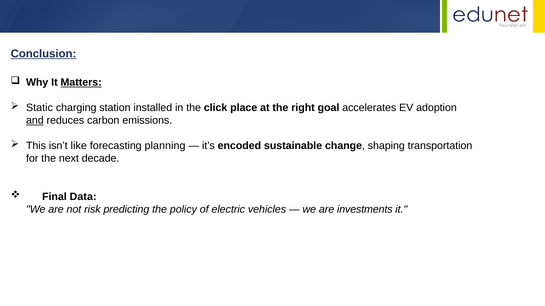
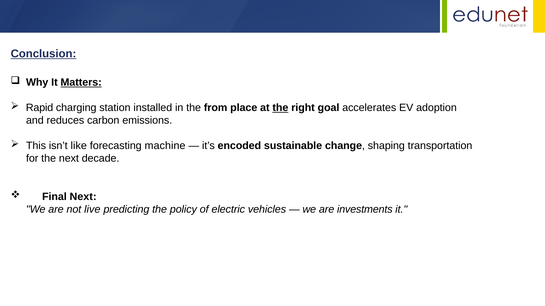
Static: Static -> Rapid
click: click -> from
the at (280, 108) underline: none -> present
and underline: present -> none
planning: planning -> machine
Final Data: Data -> Next
risk: risk -> live
